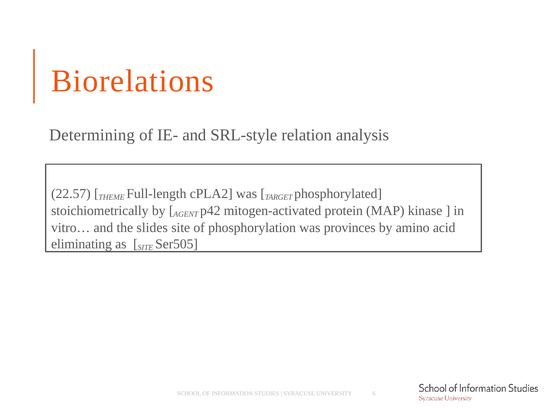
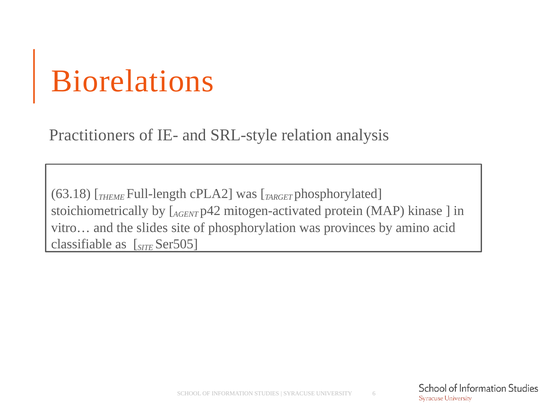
Determining: Determining -> Practitioners
22.57: 22.57 -> 63.18
eliminating: eliminating -> classifiable
